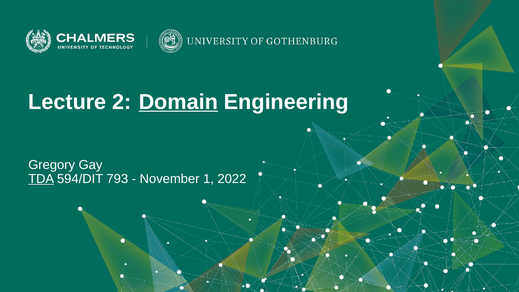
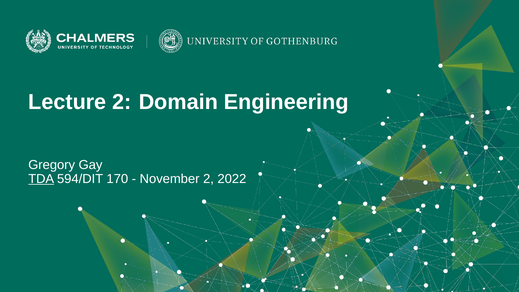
Domain underline: present -> none
793: 793 -> 170
November 1: 1 -> 2
